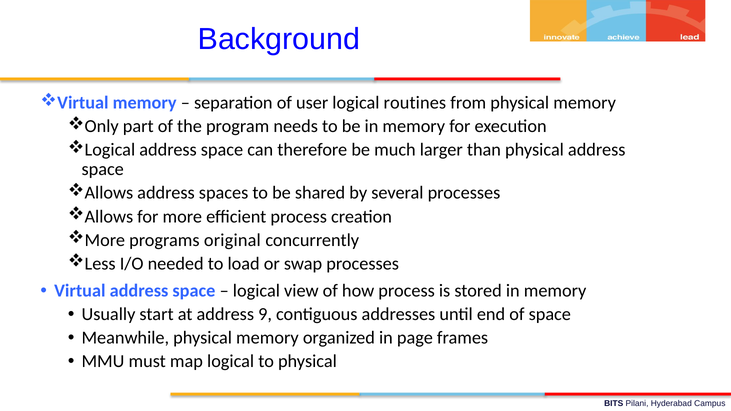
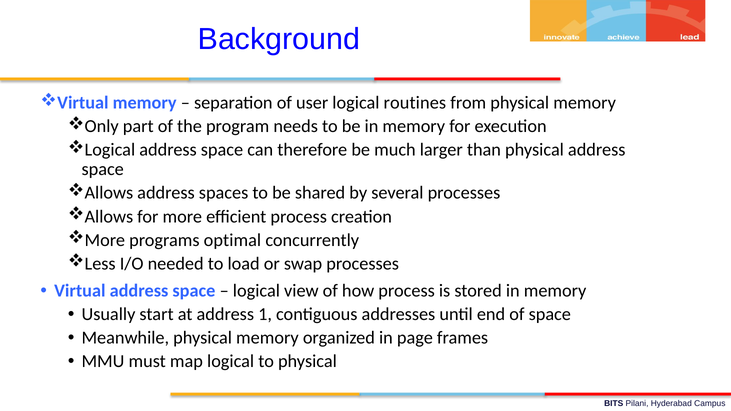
original: original -> optimal
9: 9 -> 1
